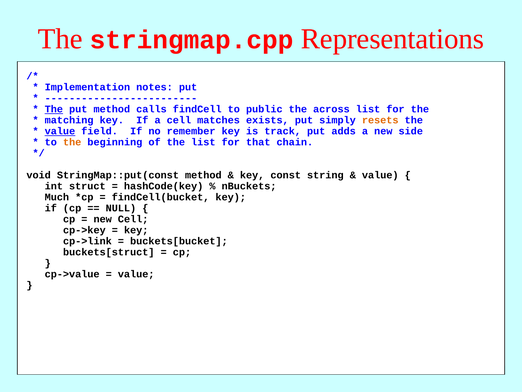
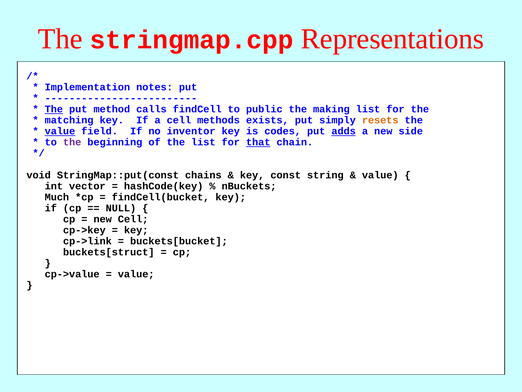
across: across -> making
matches: matches -> methods
remember: remember -> inventor
track: track -> codes
adds underline: none -> present
the at (72, 142) colour: orange -> purple
that underline: none -> present
StringMap::put(const method: method -> chains
struct: struct -> vector
